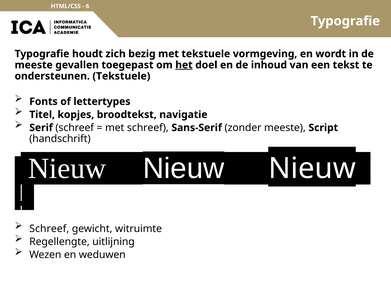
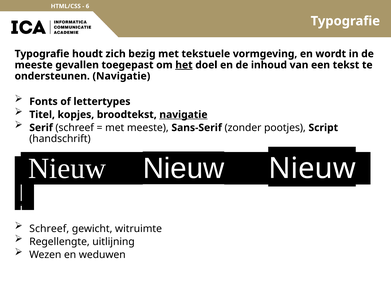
ondersteunen Tekstuele: Tekstuele -> Navigatie
navigatie at (183, 115) underline: none -> present
met schreef: schreef -> meeste
zonder meeste: meeste -> pootjes
